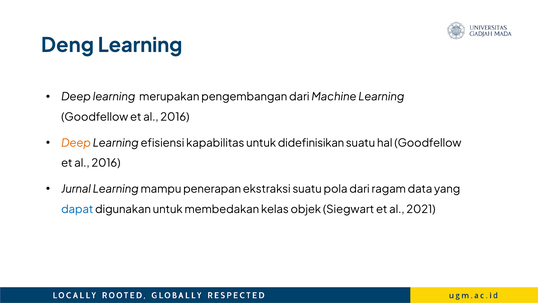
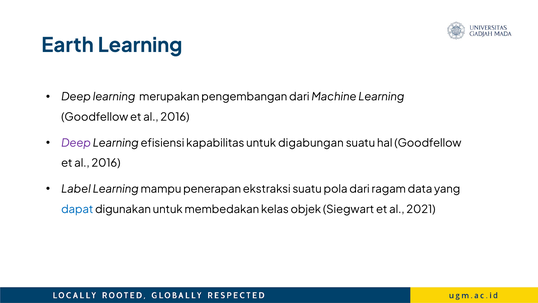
Deng: Deng -> Earth
Deep at (76, 143) colour: orange -> purple
didefinisikan: didefinisikan -> digabungan
Jurnal: Jurnal -> Label
